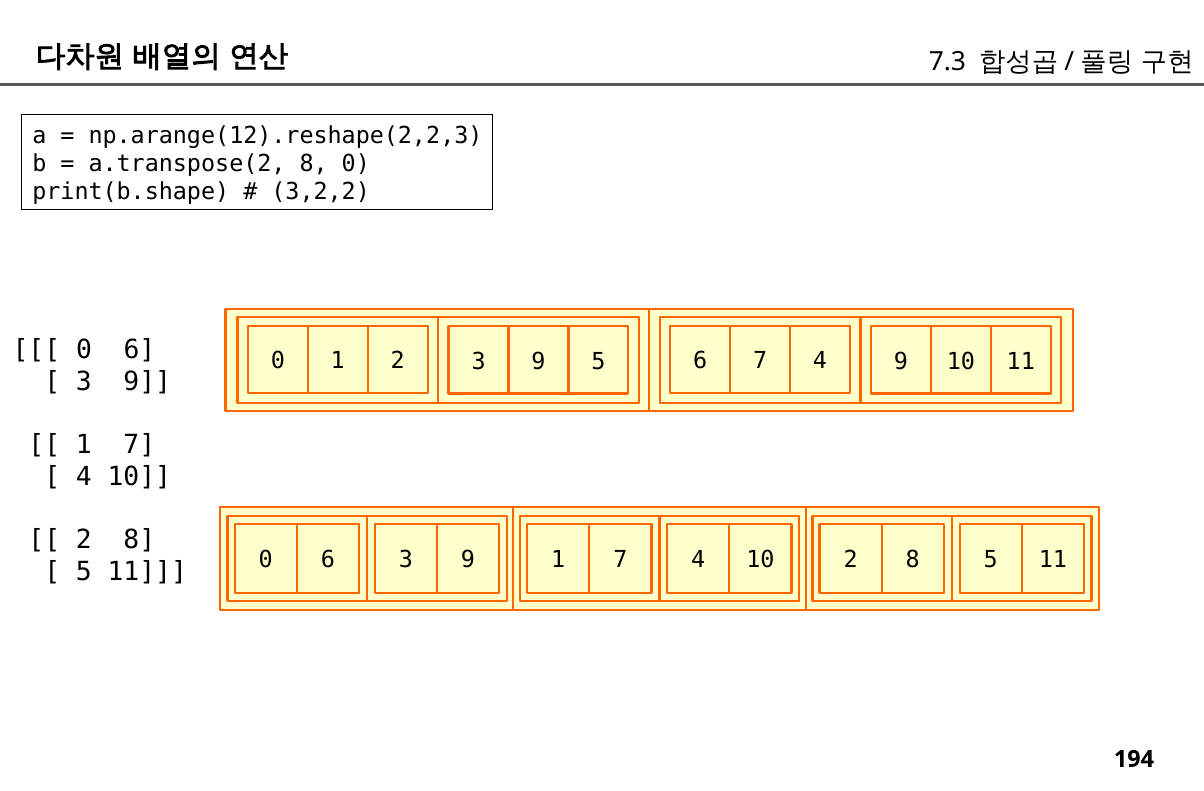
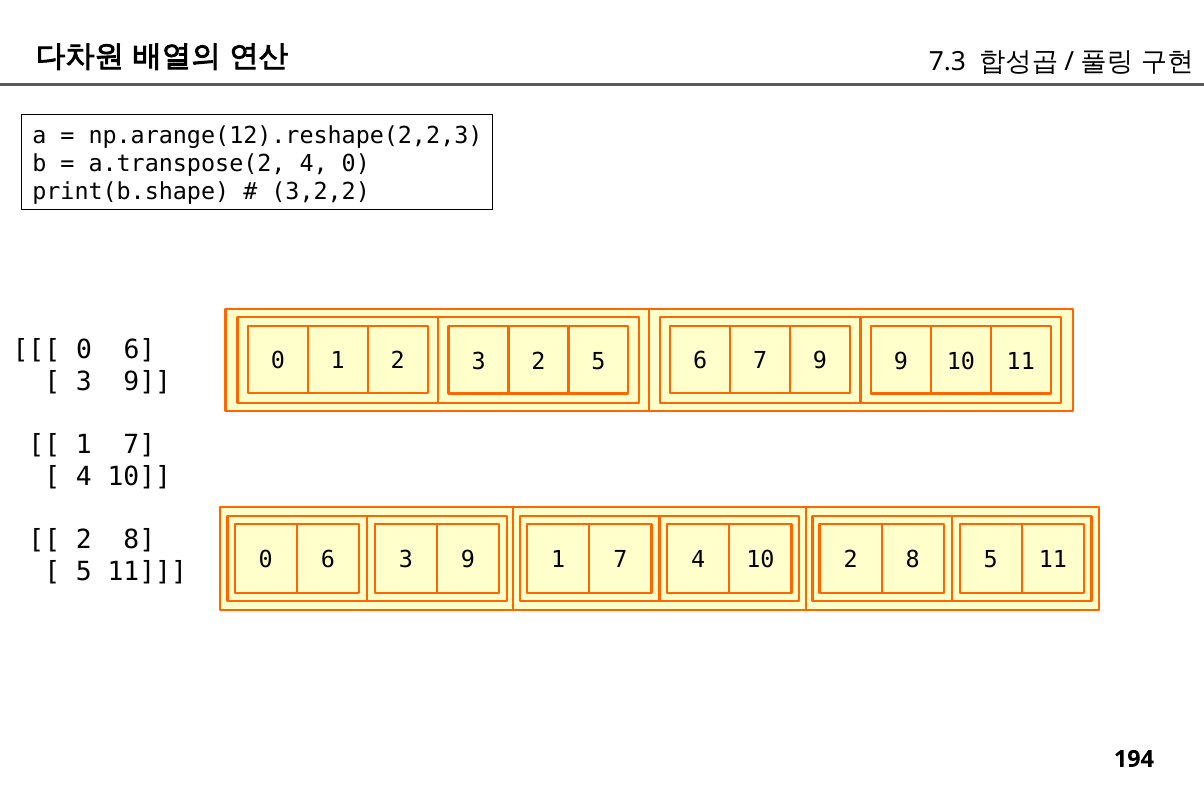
a.transpose(2 8: 8 -> 4
2 3 9: 9 -> 2
6 7 4: 4 -> 9
